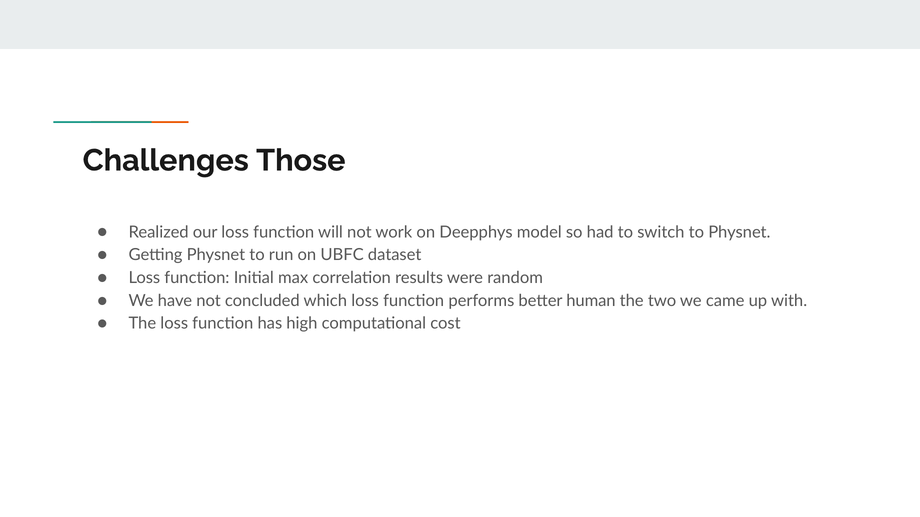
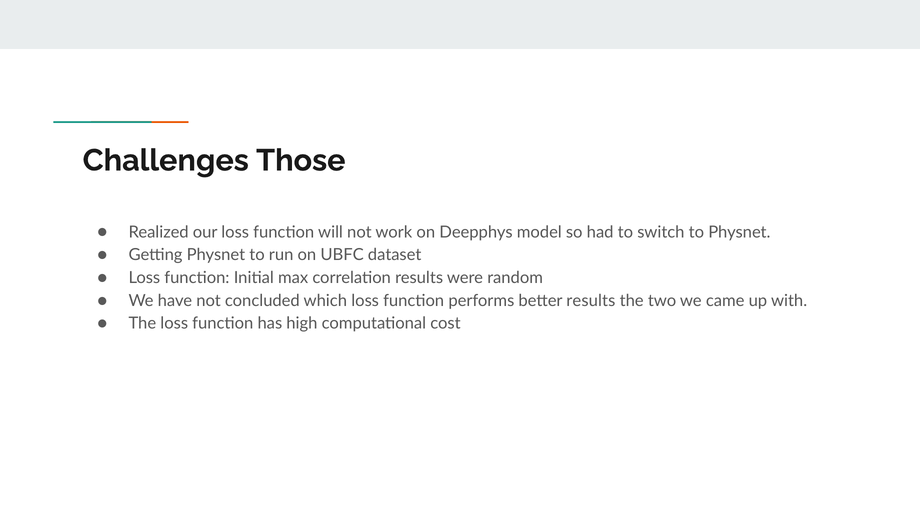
better human: human -> results
